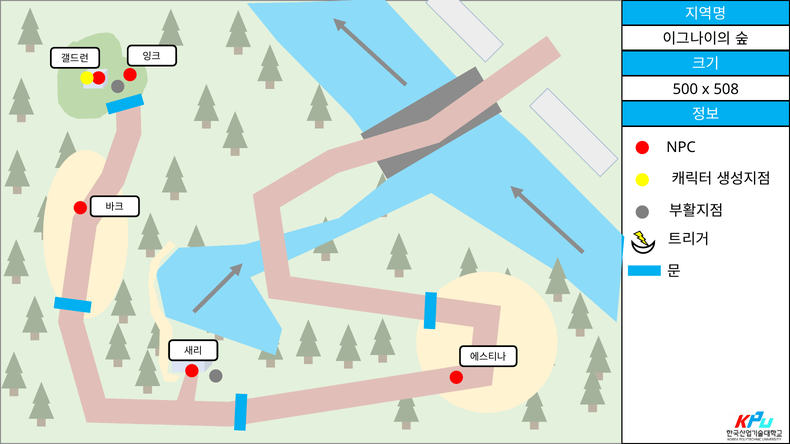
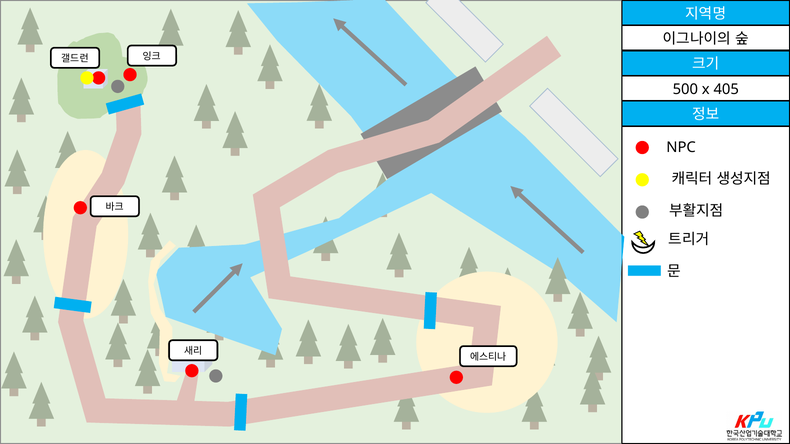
508: 508 -> 405
